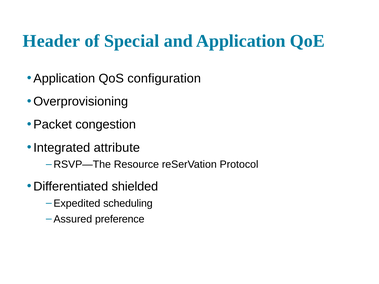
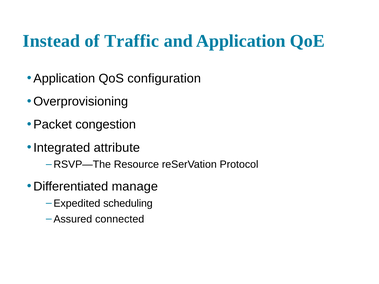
Header: Header -> Instead
Special: Special -> Traffic
shielded: shielded -> manage
preference: preference -> connected
